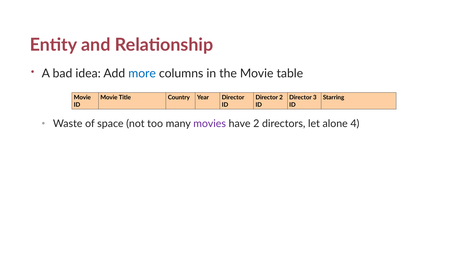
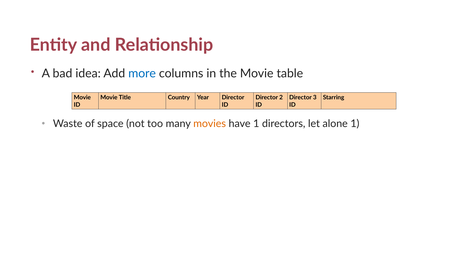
movies colour: purple -> orange
have 2: 2 -> 1
alone 4: 4 -> 1
